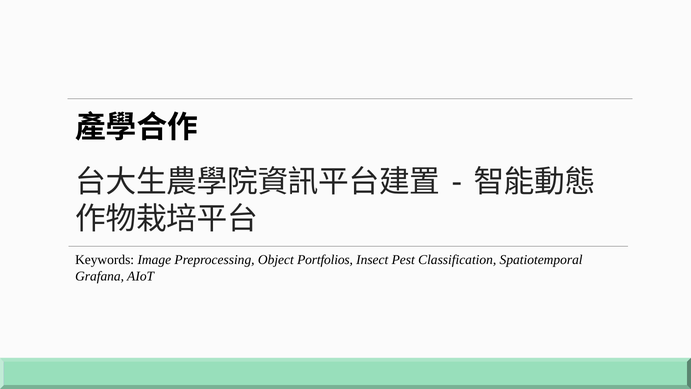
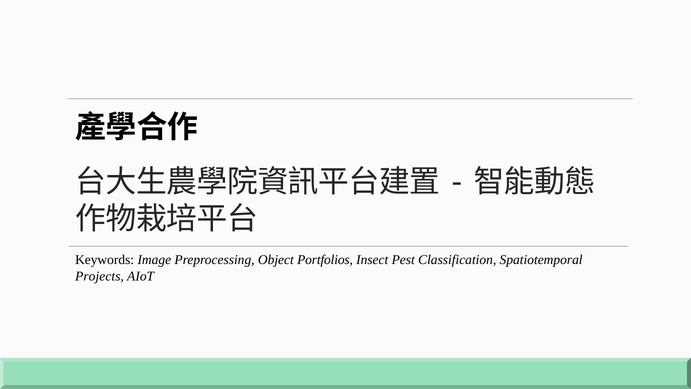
Grafana: Grafana -> Projects
